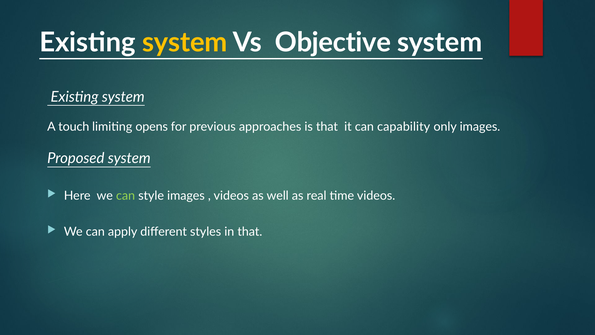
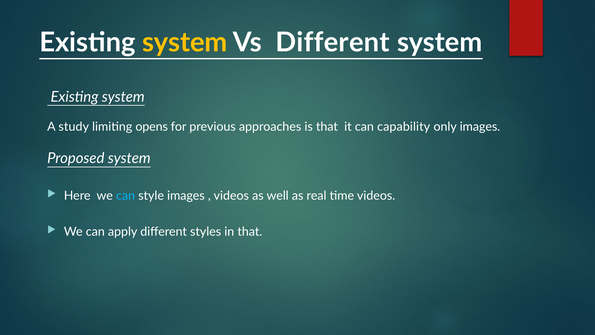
Vs Objective: Objective -> Different
touch: touch -> study
can at (126, 196) colour: light green -> light blue
